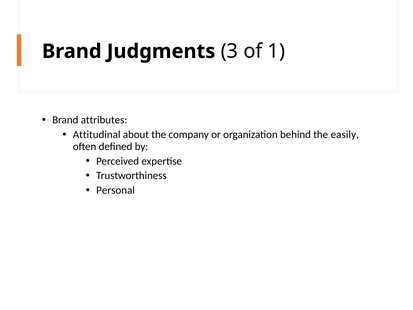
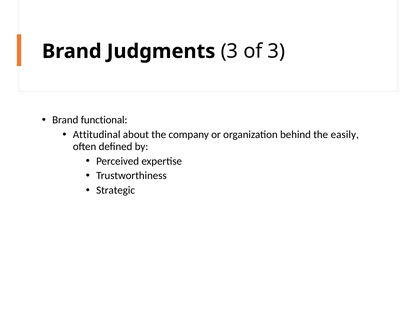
of 1: 1 -> 3
attributes: attributes -> functional
Personal: Personal -> Strategic
